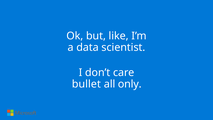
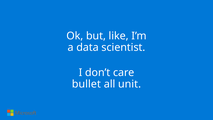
only: only -> unit
